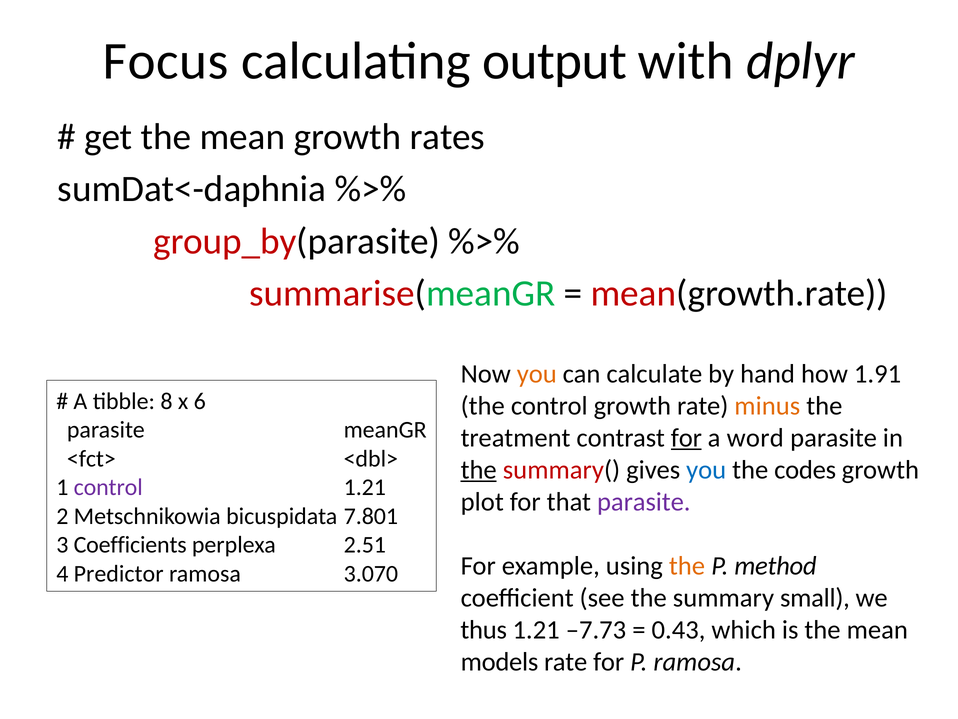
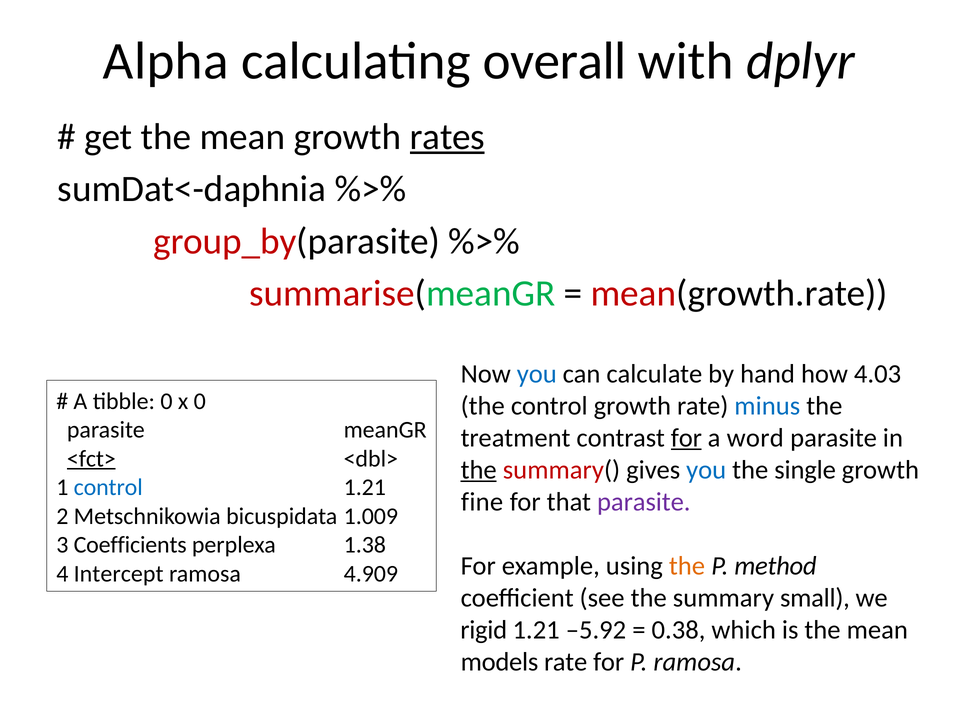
Focus: Focus -> Alpha
output: output -> overall
rates underline: none -> present
you at (537, 374) colour: orange -> blue
1.91: 1.91 -> 4.03
tibble 8: 8 -> 0
x 6: 6 -> 0
minus colour: orange -> blue
<fct> underline: none -> present
codes: codes -> single
control at (108, 487) colour: purple -> blue
plot: plot -> fine
7.801: 7.801 -> 1.009
2.51: 2.51 -> 1.38
Predictor: Predictor -> Intercept
3.070: 3.070 -> 4.909
thus: thus -> rigid
–7.73: –7.73 -> –5.92
0.43: 0.43 -> 0.38
